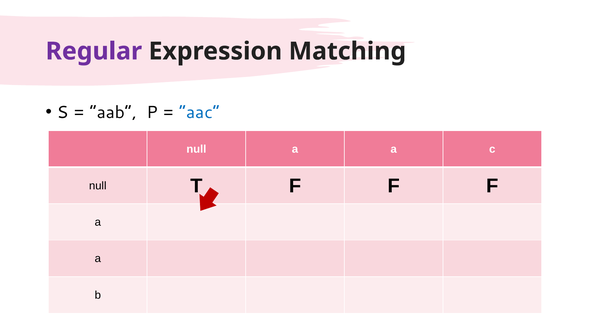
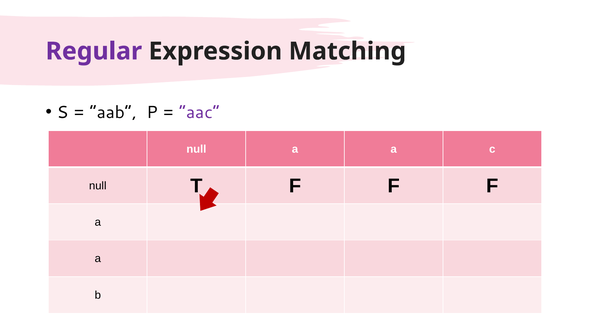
aac colour: blue -> purple
